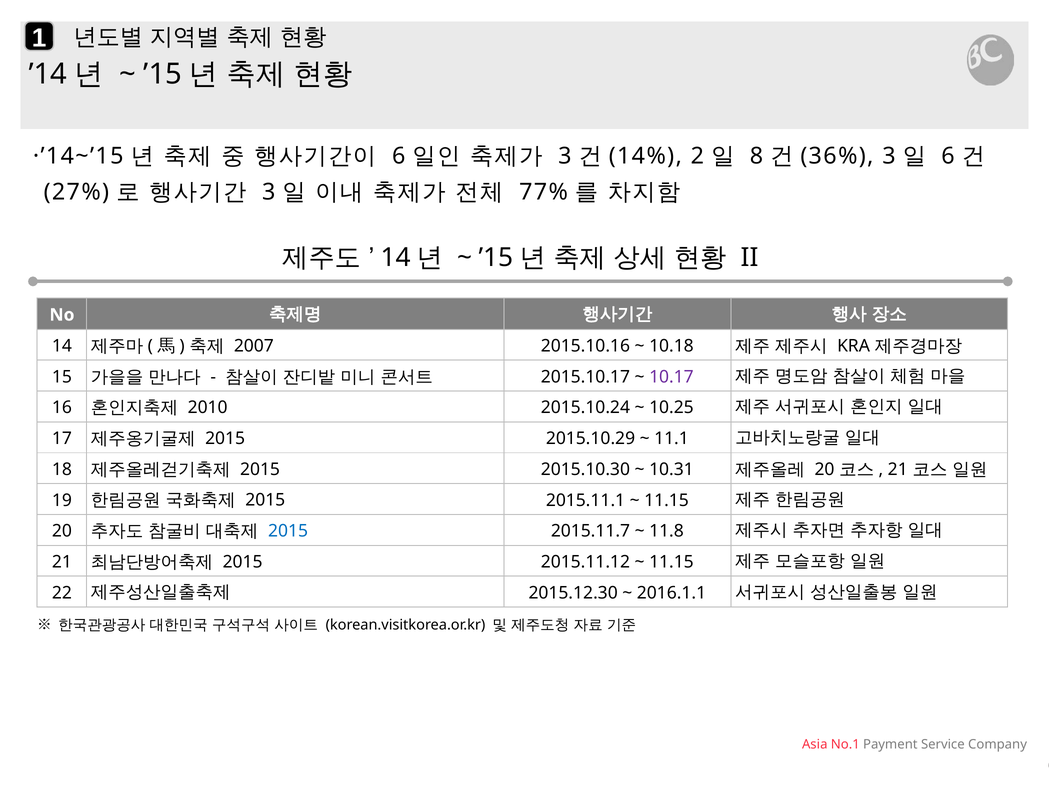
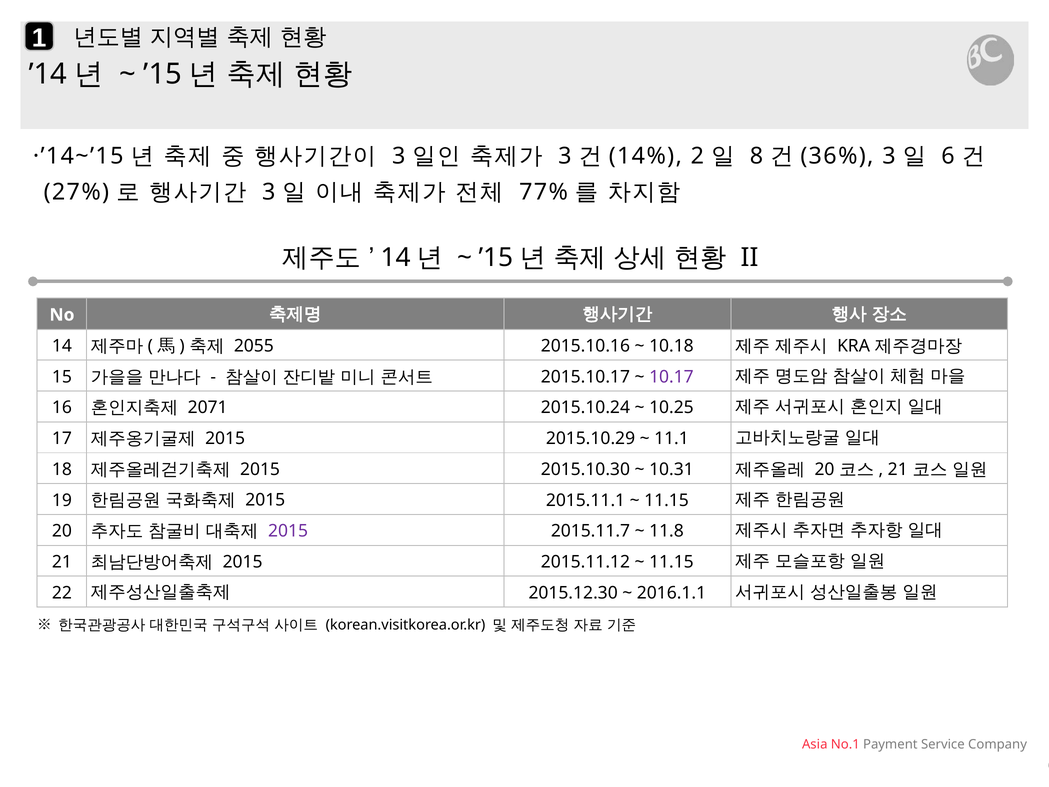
6 at (399, 156): 6 -> 3
2007: 2007 -> 2055
2010: 2010 -> 2071
2015 at (288, 531) colour: blue -> purple
